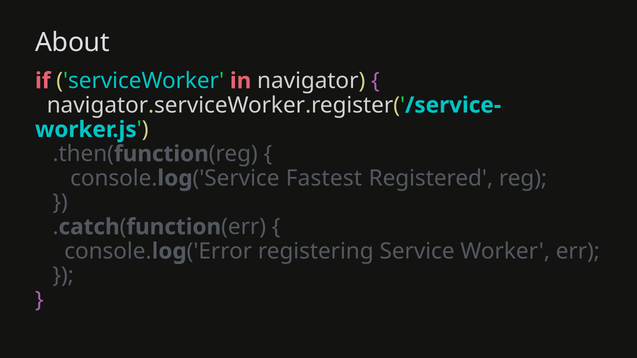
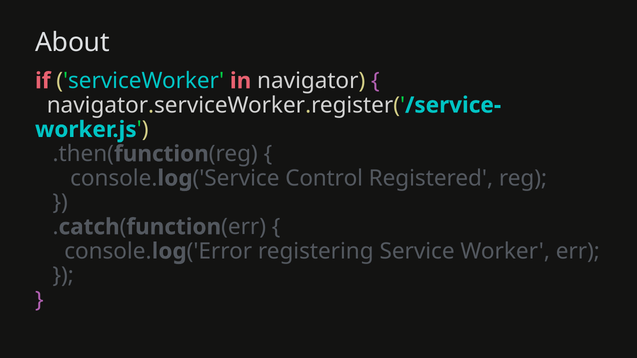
Fastest: Fastest -> Control
